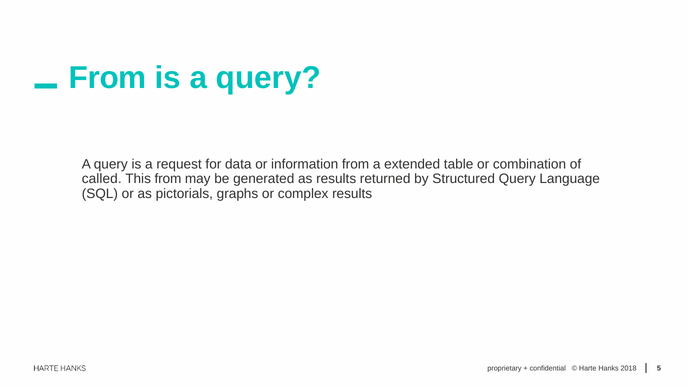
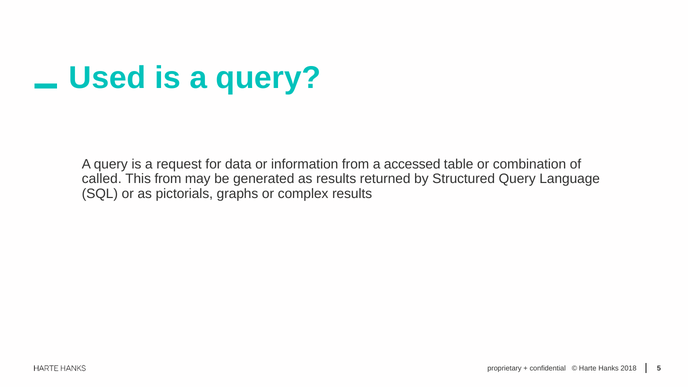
From at (108, 78): From -> Used
extended: extended -> accessed
